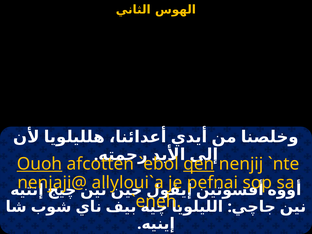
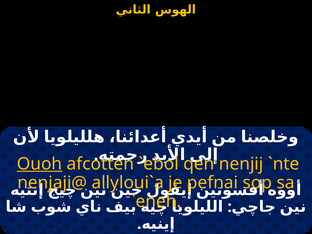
qen underline: present -> none
